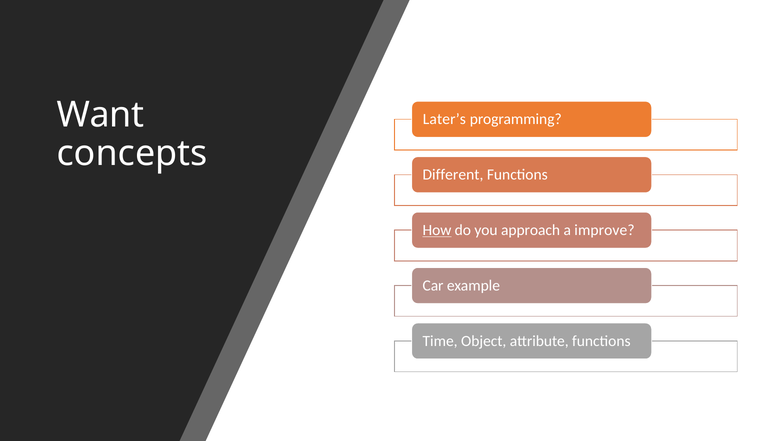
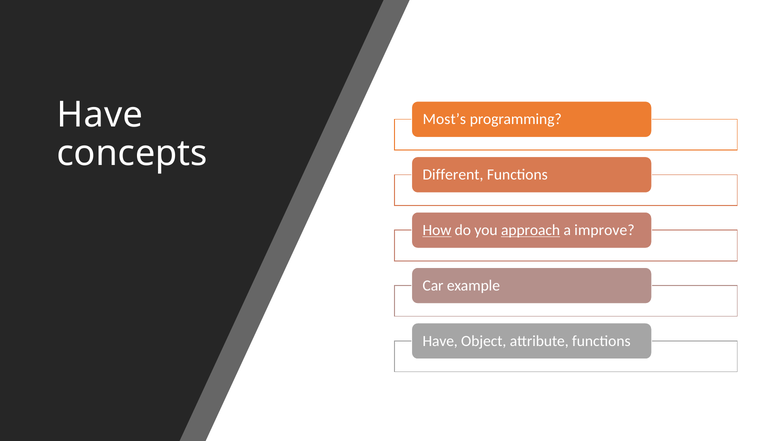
Want at (100, 115): Want -> Have
Later’s: Later’s -> Most’s
approach underline: none -> present
Time at (440, 340): Time -> Have
